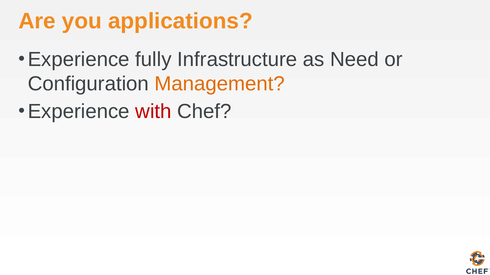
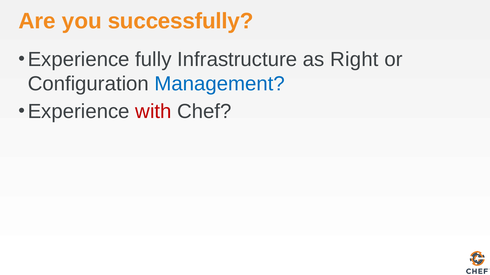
applications: applications -> successfully
Need: Need -> Right
Management colour: orange -> blue
